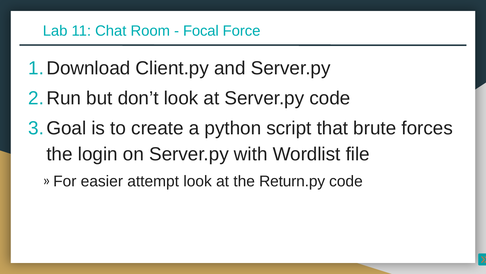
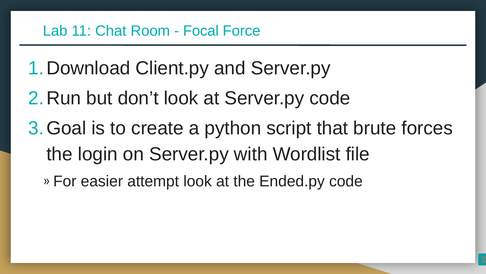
Return.py: Return.py -> Ended.py
